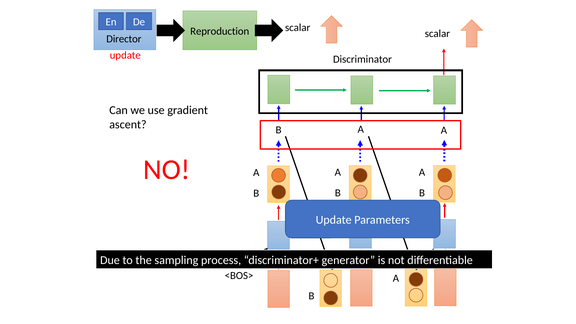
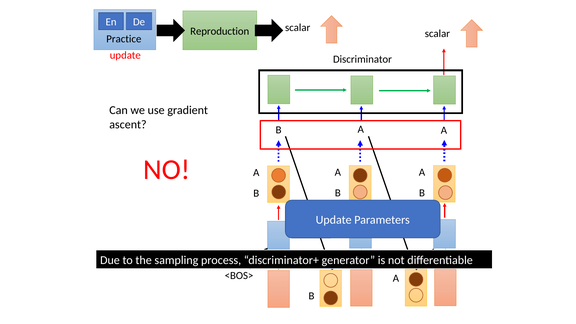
Director: Director -> Practice
